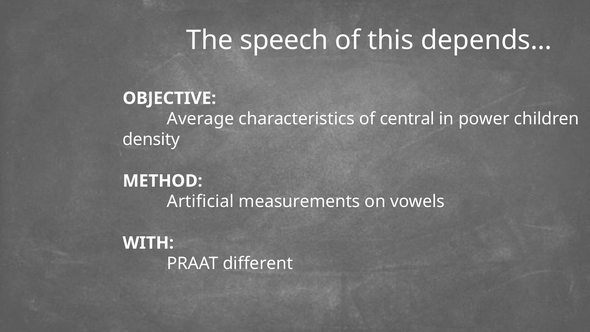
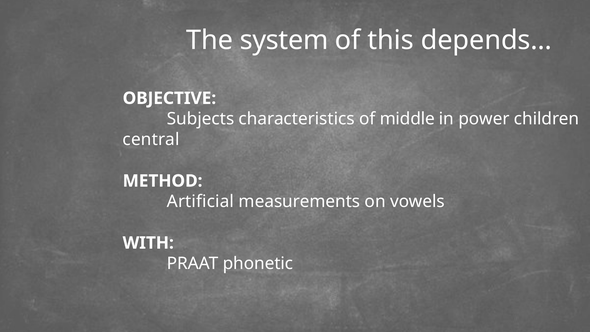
speech: speech -> system
Average: Average -> Subjects
central: central -> middle
density: density -> central
different: different -> phonetic
